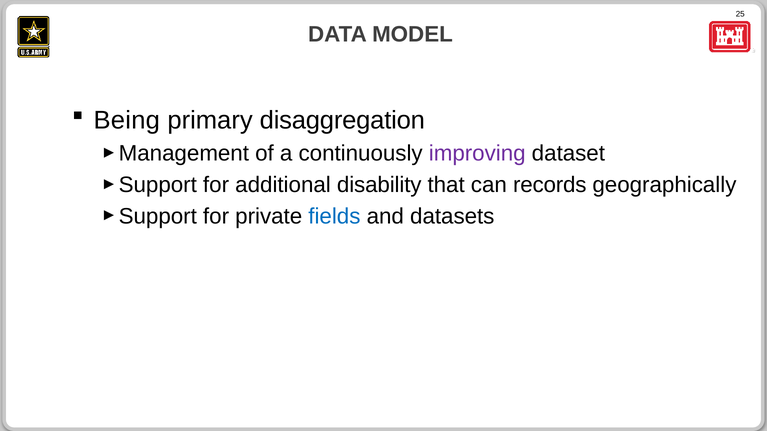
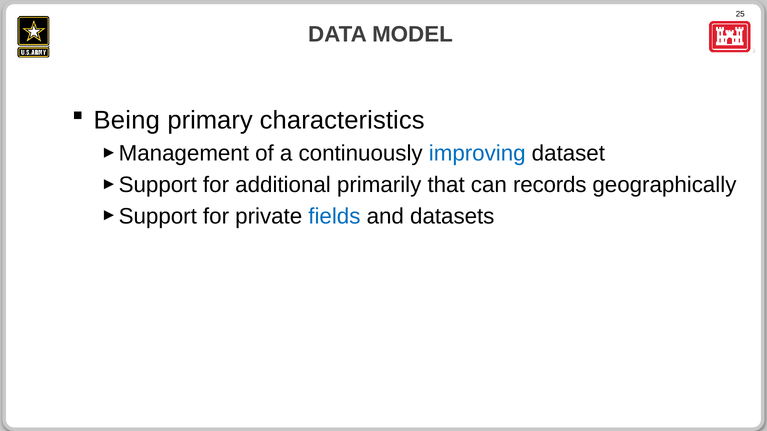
disaggregation: disaggregation -> characteristics
improving colour: purple -> blue
disability: disability -> primarily
